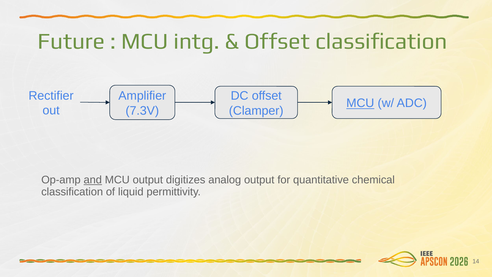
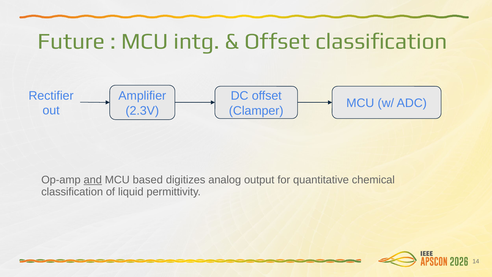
MCU at (360, 103) underline: present -> none
7.3V: 7.3V -> 2.3V
MCU output: output -> based
